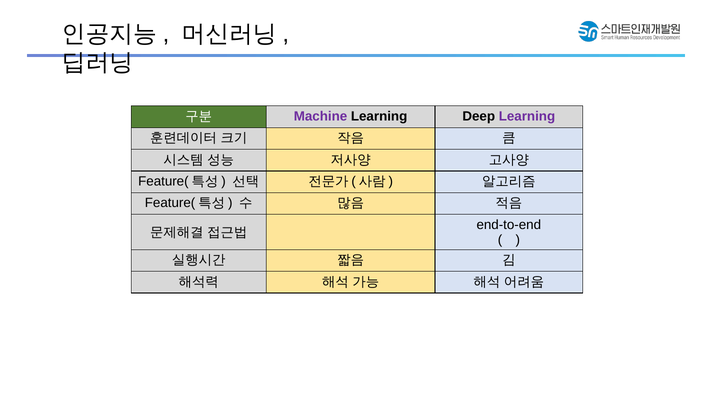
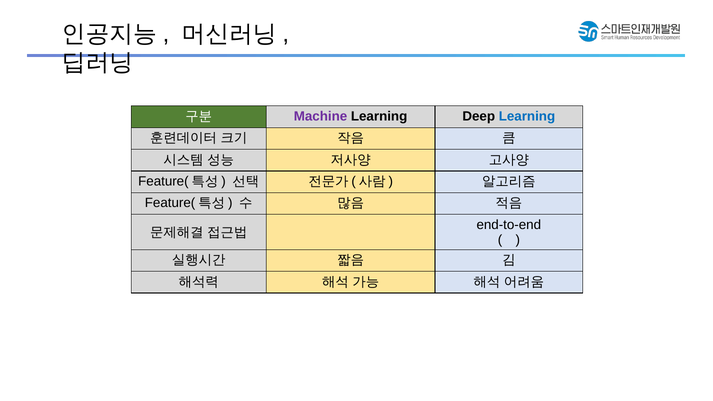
Learning at (527, 116) colour: purple -> blue
